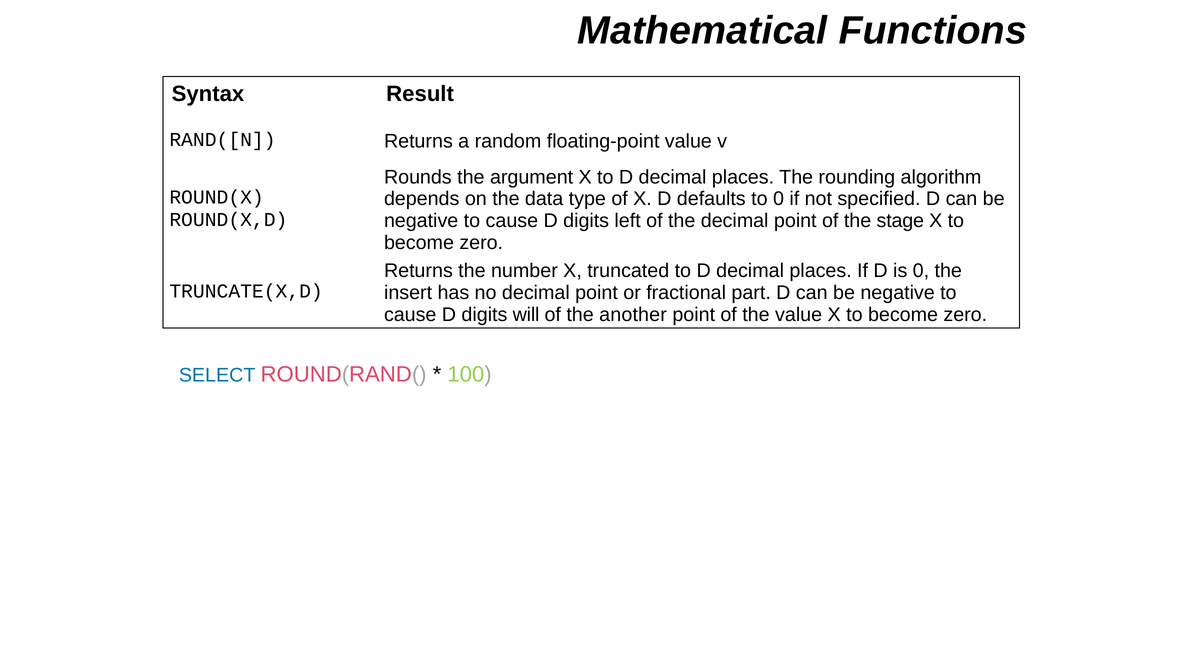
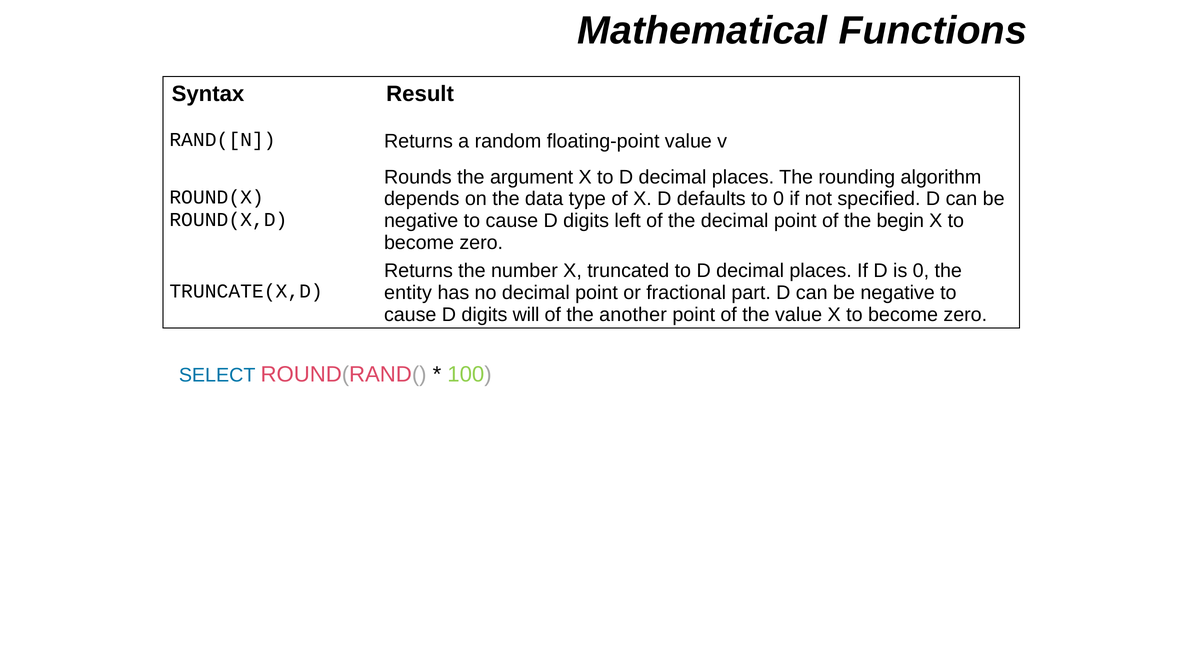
stage: stage -> begin
insert: insert -> entity
